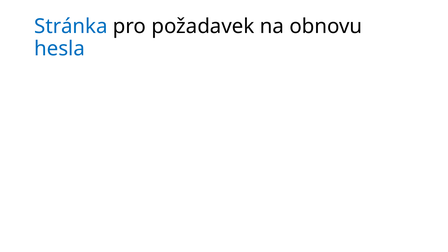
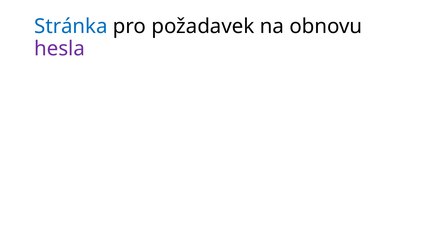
hesla colour: blue -> purple
